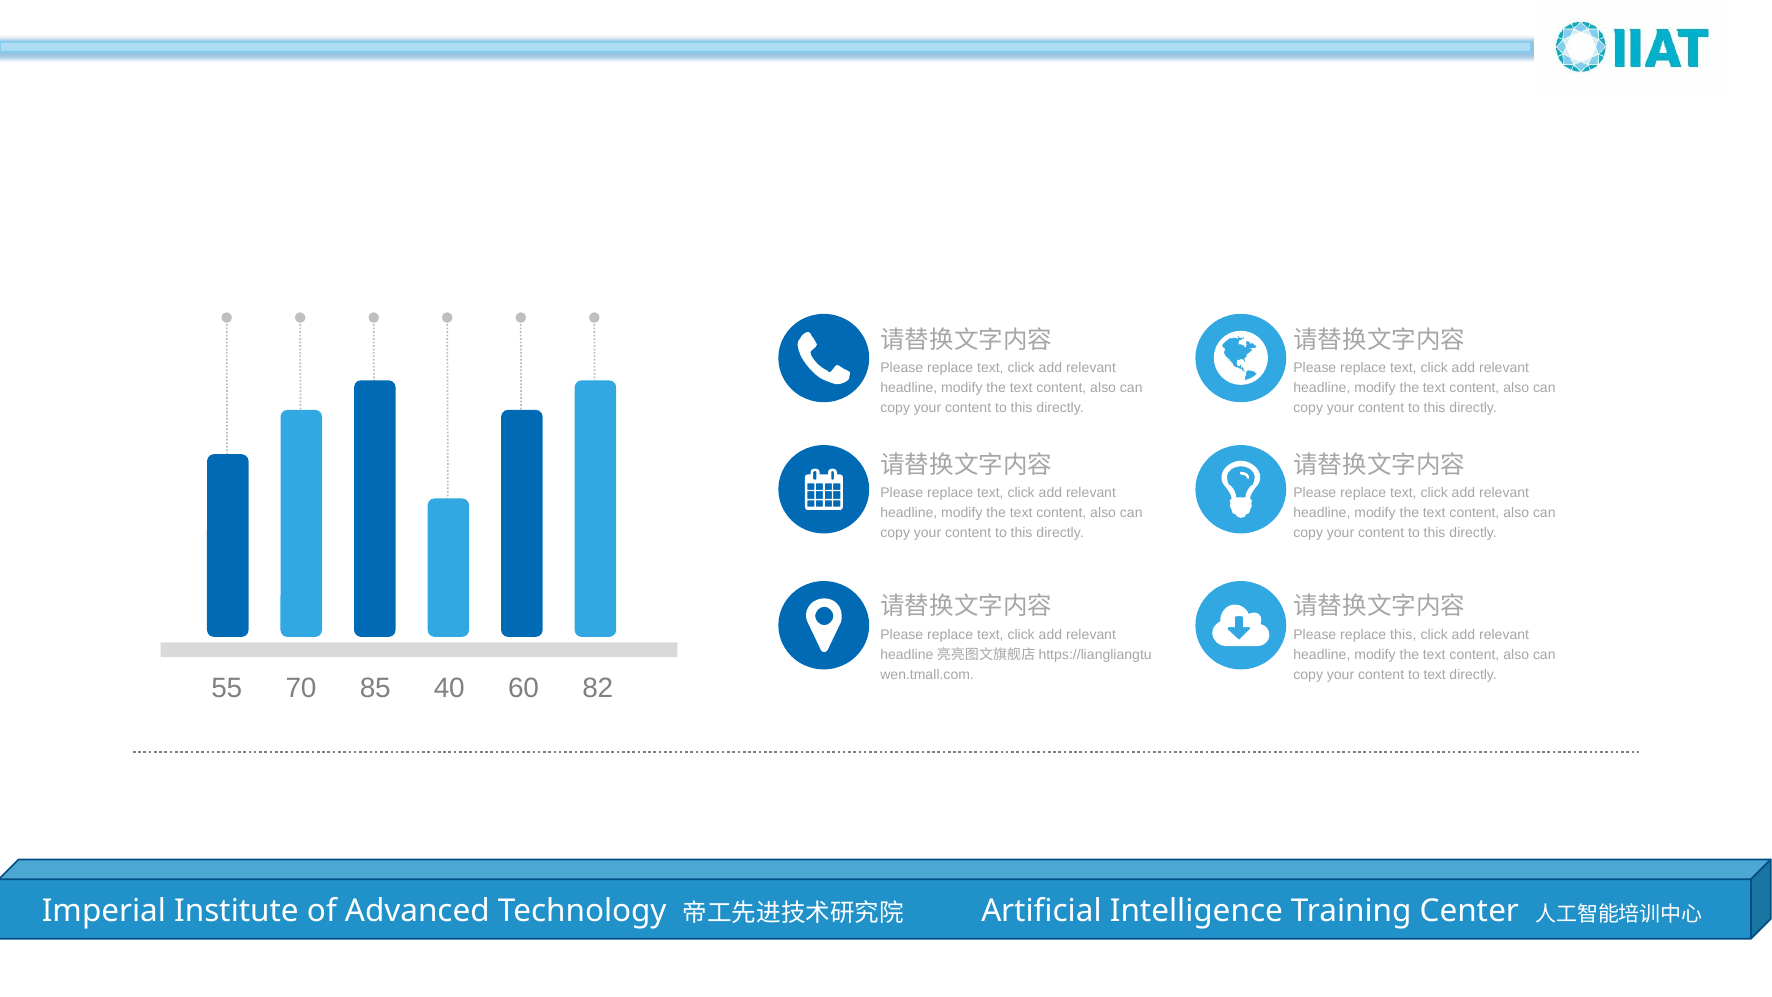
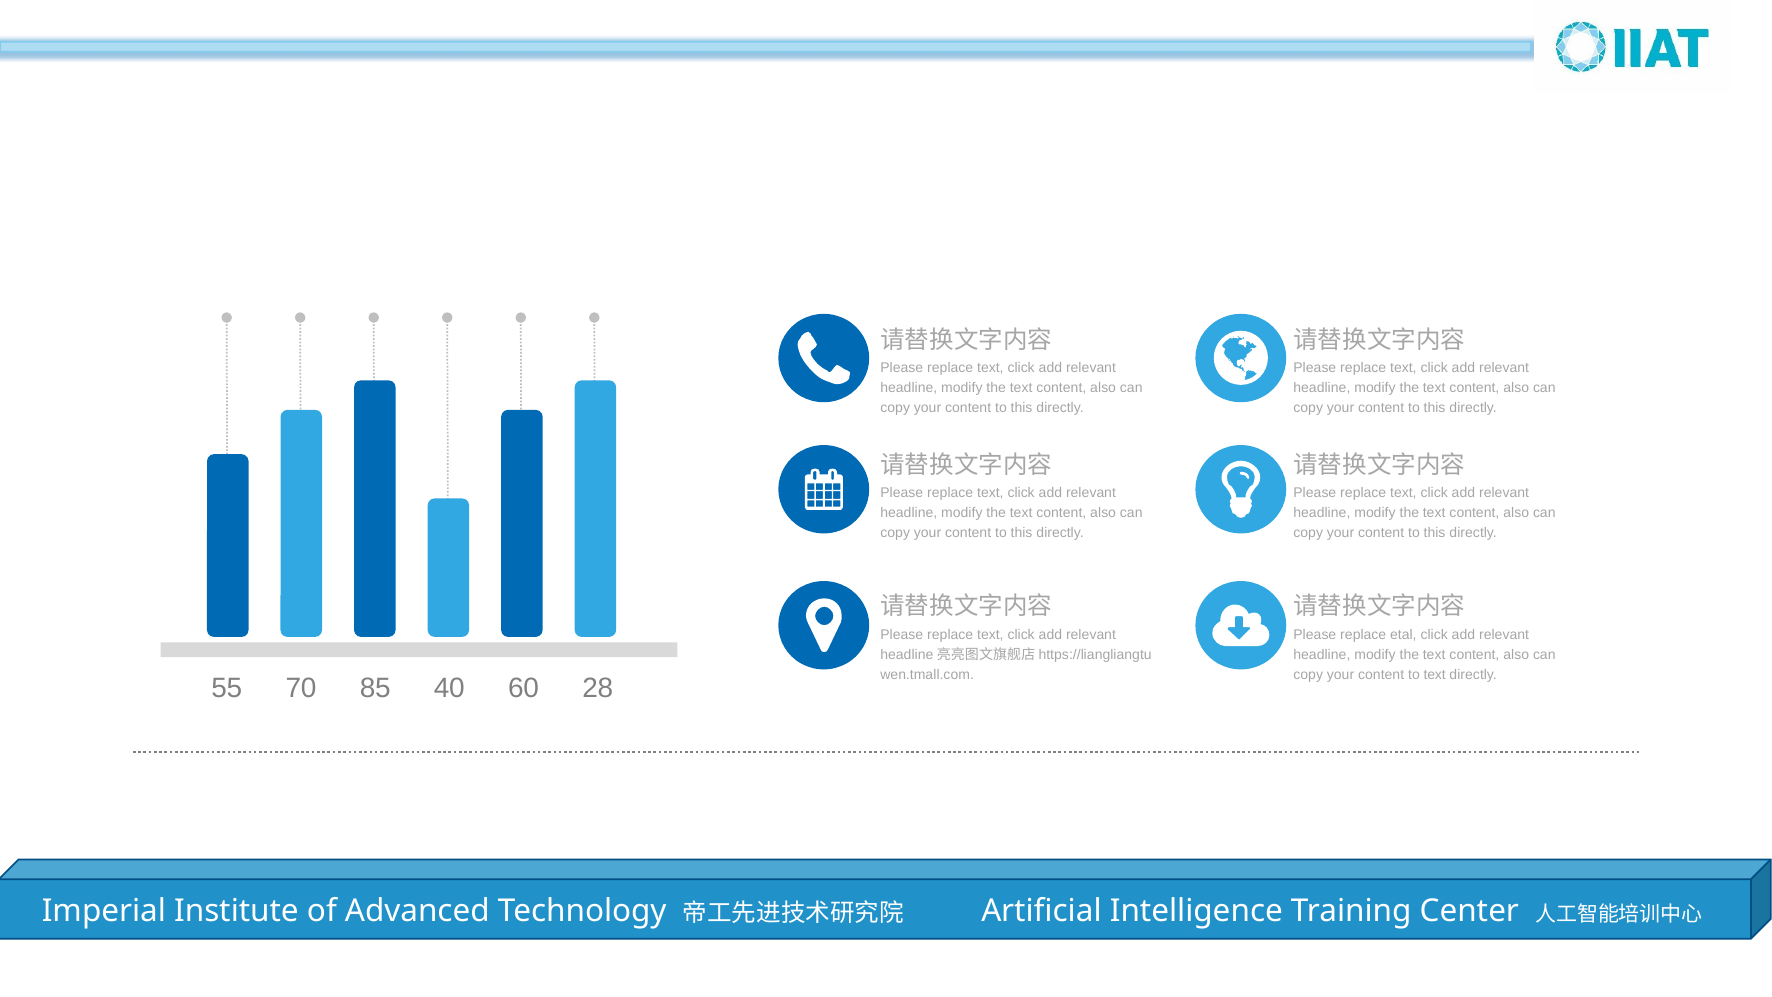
replace this: this -> etal
82: 82 -> 28
